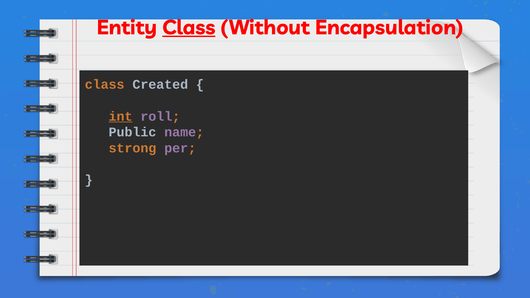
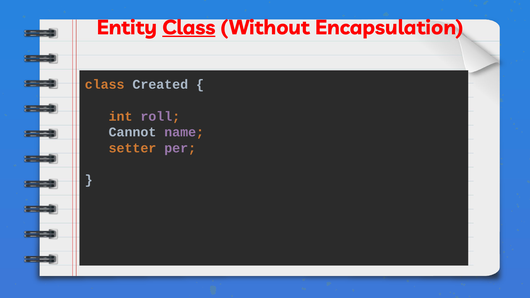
int underline: present -> none
Public: Public -> Cannot
strong: strong -> setter
